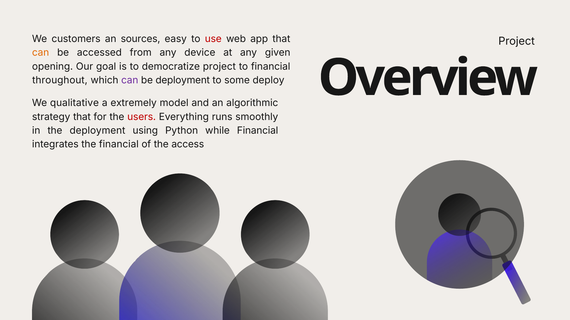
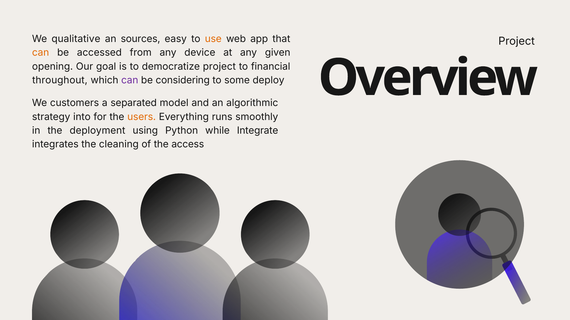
customers: customers -> qualitative
use colour: red -> orange
be deployment: deployment -> considering
qualitative: qualitative -> customers
extremely: extremely -> separated
strategy that: that -> into
users colour: red -> orange
while Financial: Financial -> Integrate
the financial: financial -> cleaning
